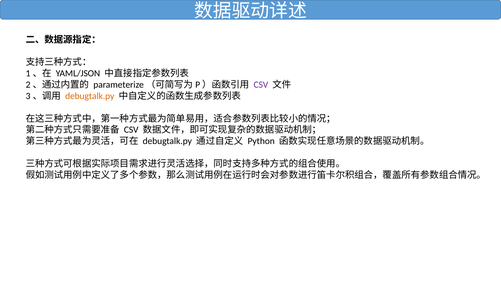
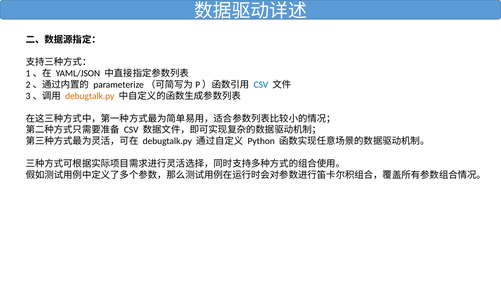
CSV at (261, 85) colour: purple -> blue
